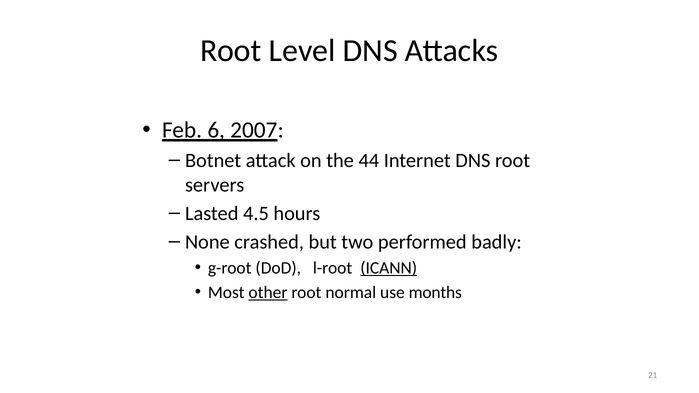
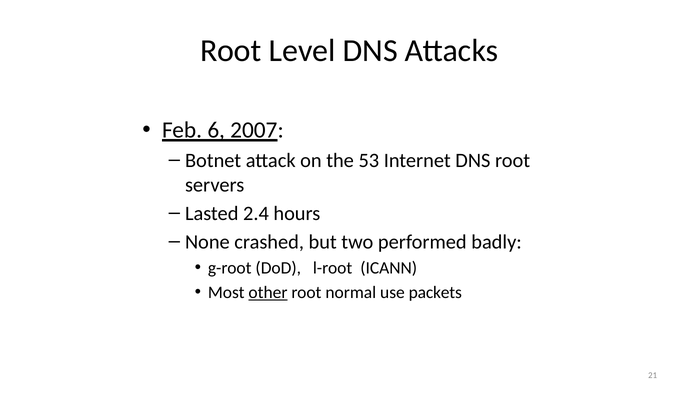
44: 44 -> 53
4.5: 4.5 -> 2.4
ICANN underline: present -> none
months: months -> packets
